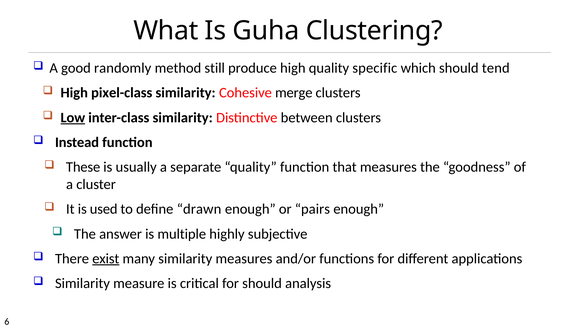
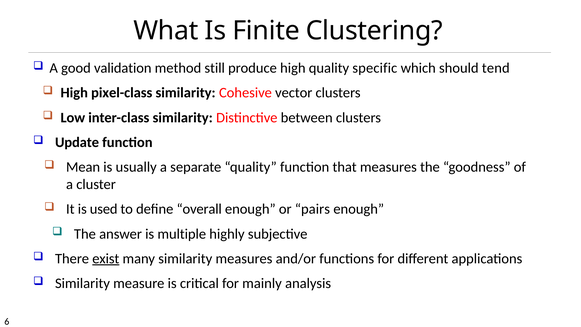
Guha: Guha -> Finite
randomly: randomly -> validation
merge: merge -> vector
Low underline: present -> none
Instead: Instead -> Update
These: These -> Mean
drawn: drawn -> overall
for should: should -> mainly
